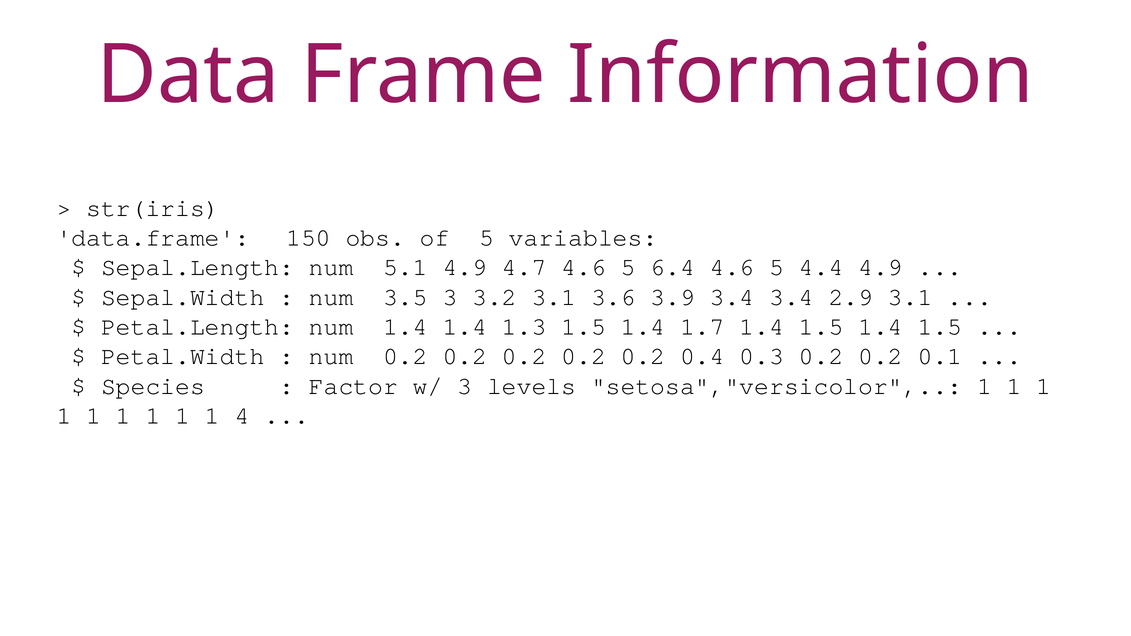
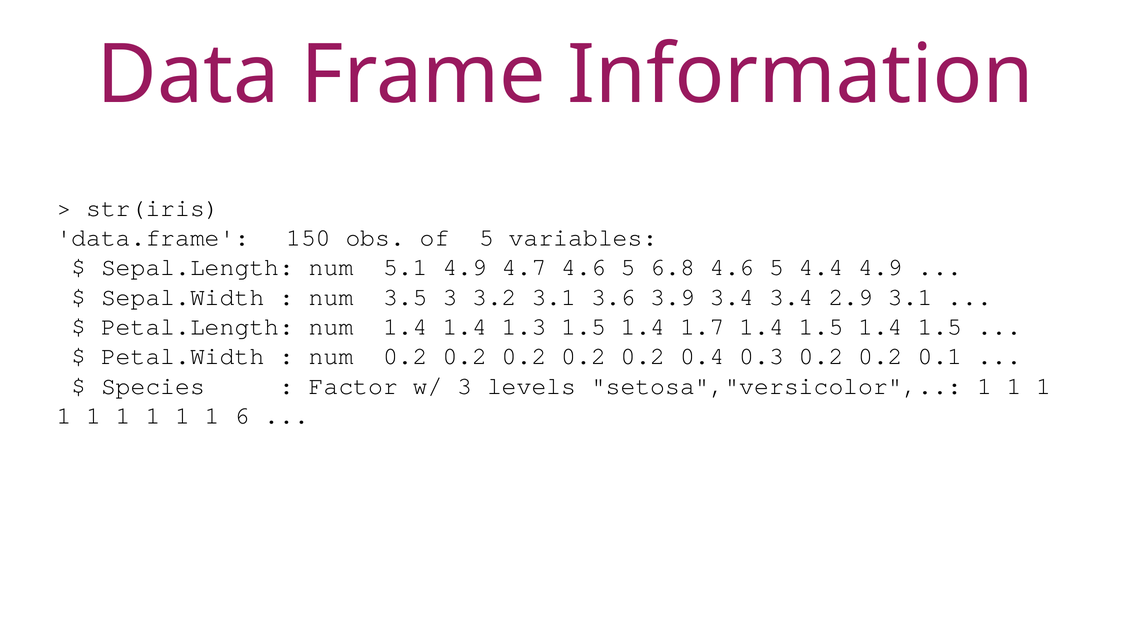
6.4: 6.4 -> 6.8
4: 4 -> 6
